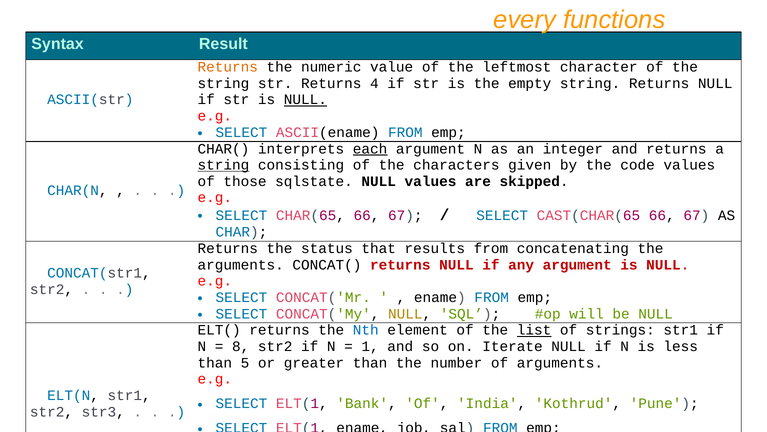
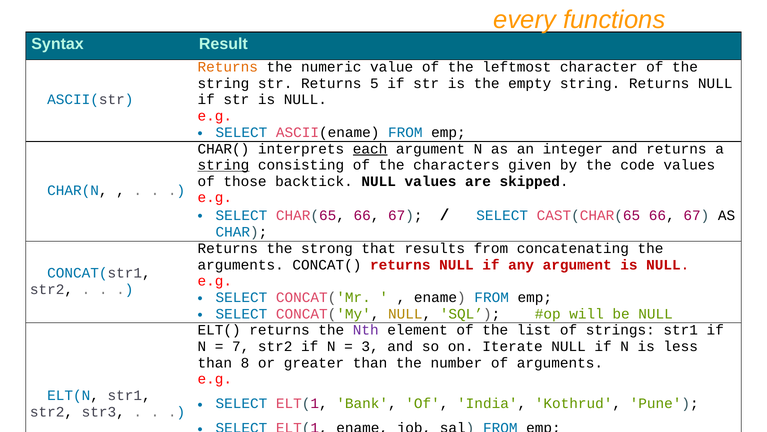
4: 4 -> 5
NULL at (305, 100) underline: present -> none
sqlstate: sqlstate -> backtick
status: status -> strong
Nth colour: blue -> purple
list underline: present -> none
8: 8 -> 7
1: 1 -> 3
5: 5 -> 8
